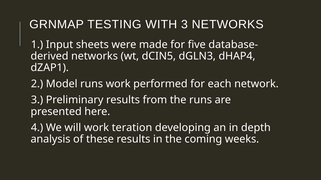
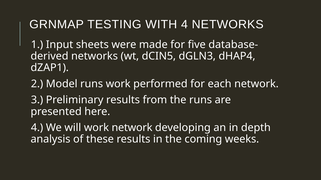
WITH 3: 3 -> 4
work teration: teration -> network
